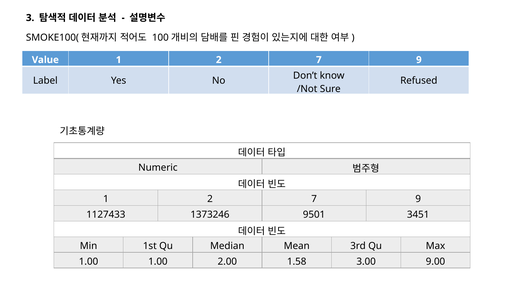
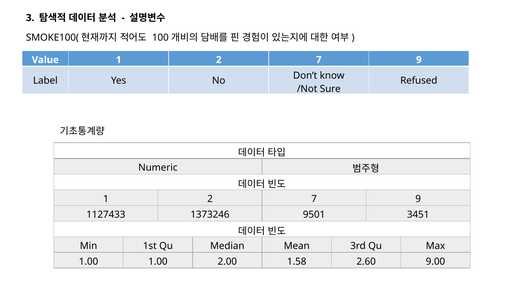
3.00: 3.00 -> 2.60
